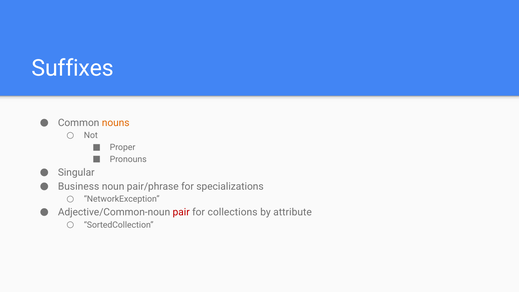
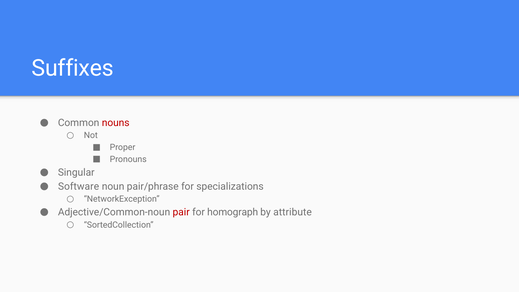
nouns colour: orange -> red
Business: Business -> Software
collections: collections -> homograph
